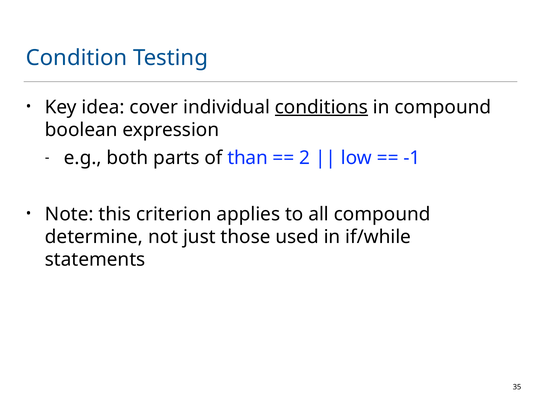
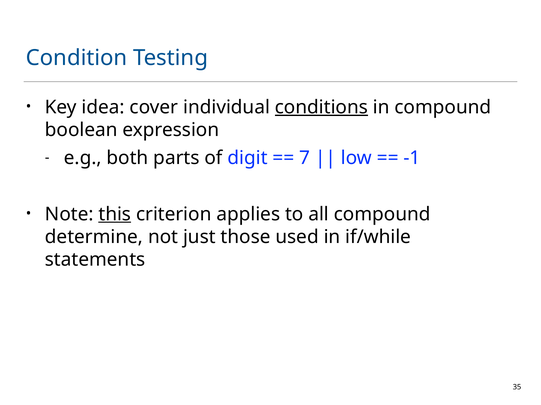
than: than -> digit
2: 2 -> 7
this underline: none -> present
